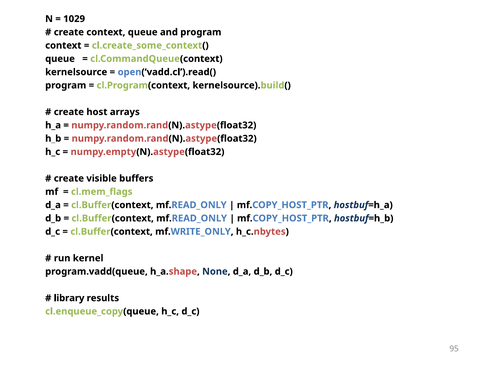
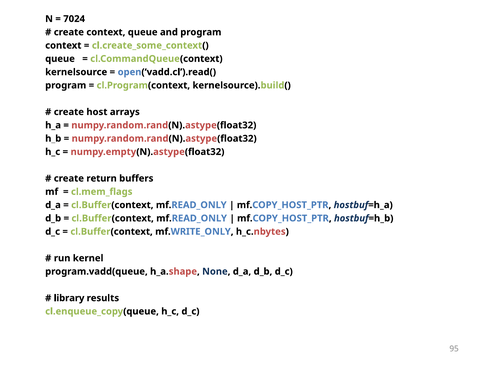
1029: 1029 -> 7024
visible: visible -> return
